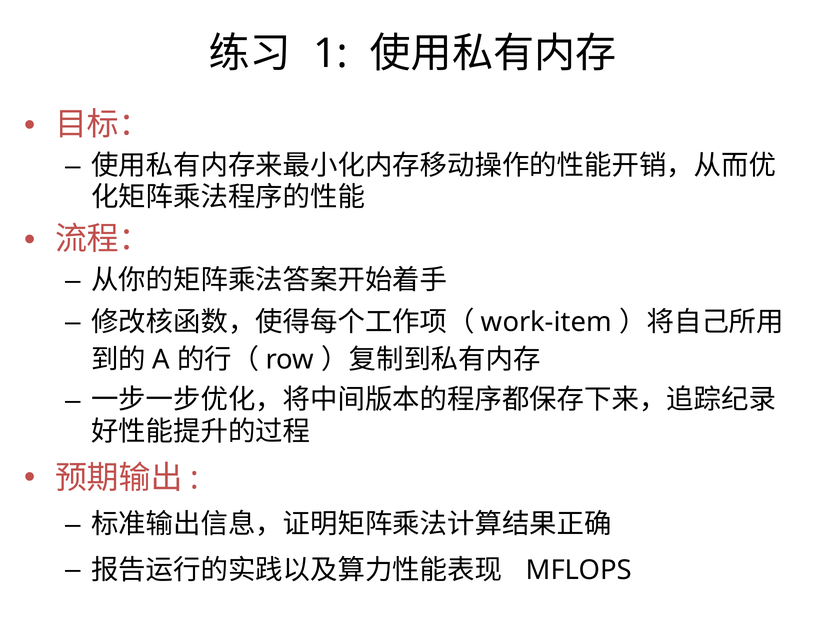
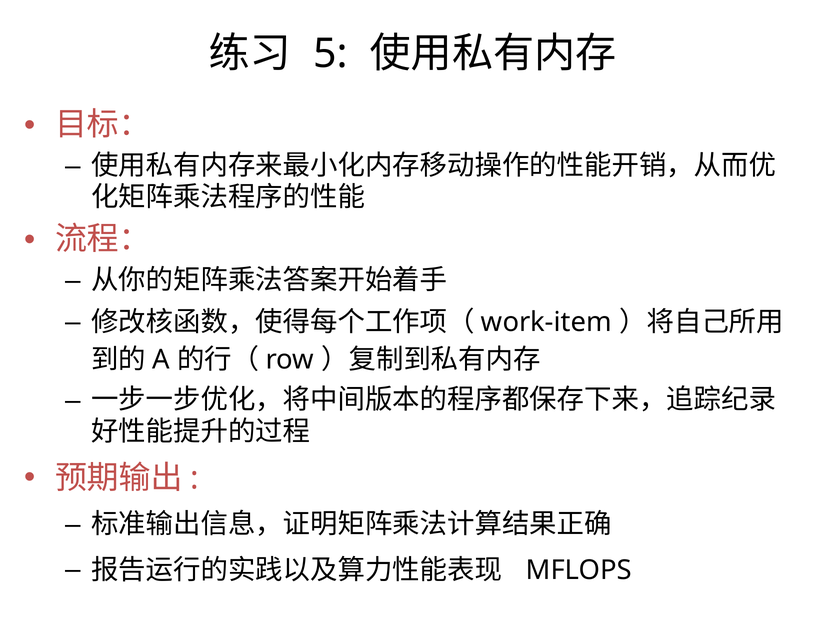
1: 1 -> 5
